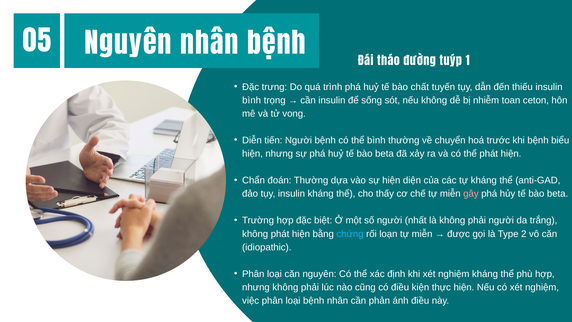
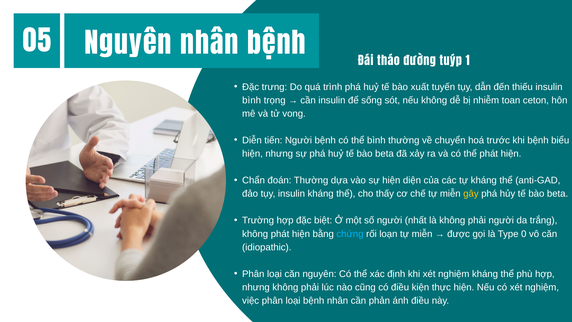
chất: chất -> xuất
gây colour: pink -> yellow
2: 2 -> 0
